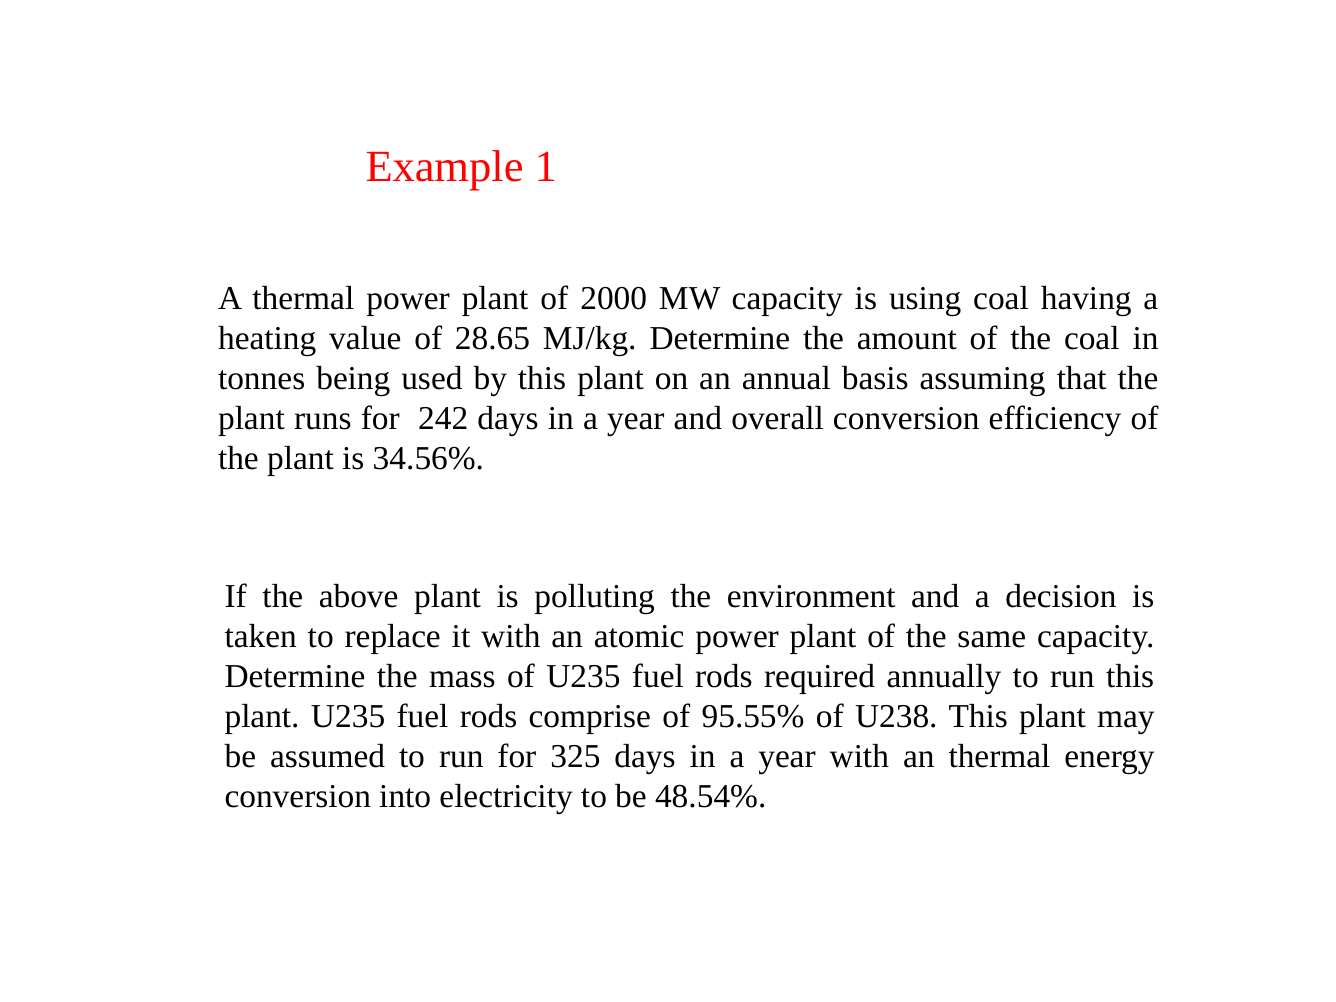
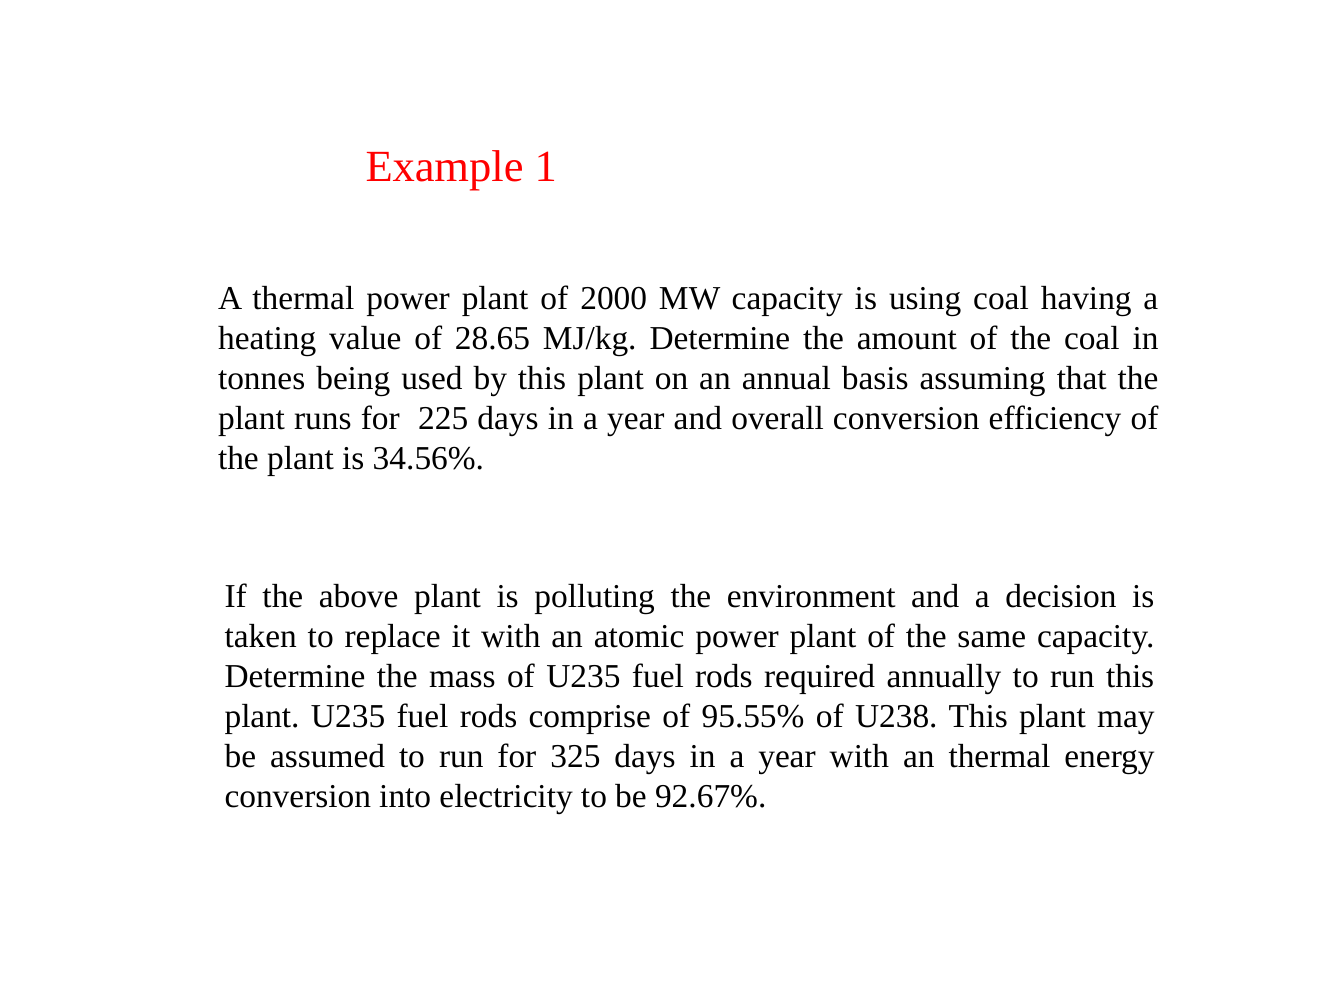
242: 242 -> 225
48.54%: 48.54% -> 92.67%
